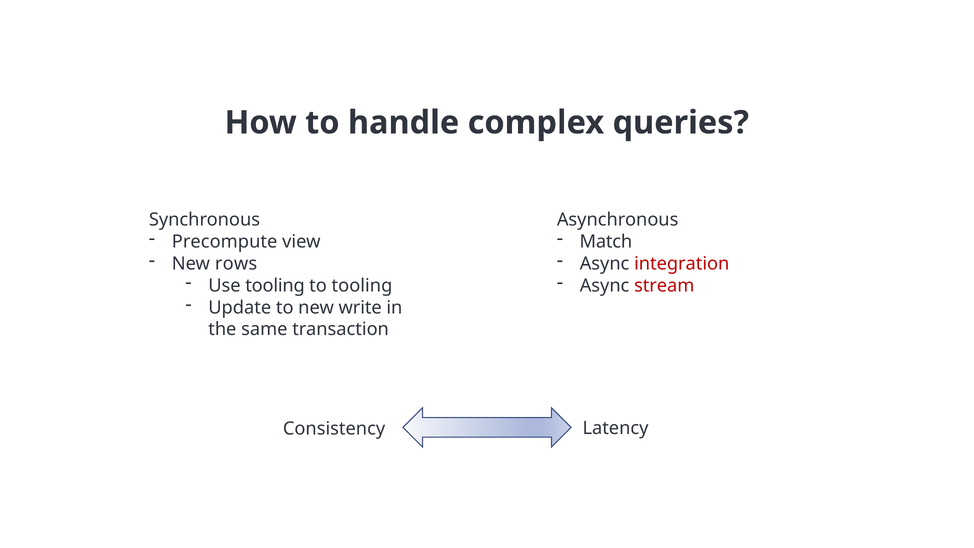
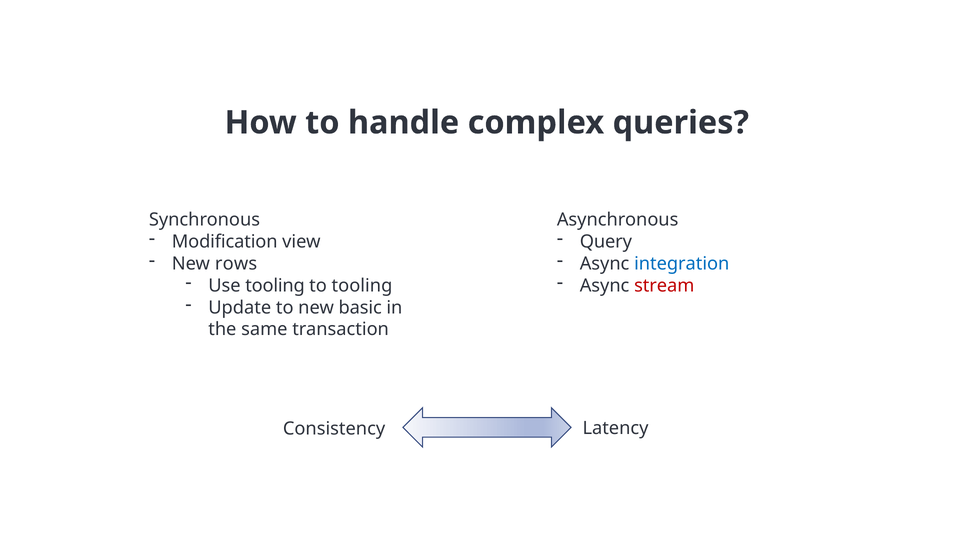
Precompute: Precompute -> Modification
Match: Match -> Query
integration colour: red -> blue
write: write -> basic
